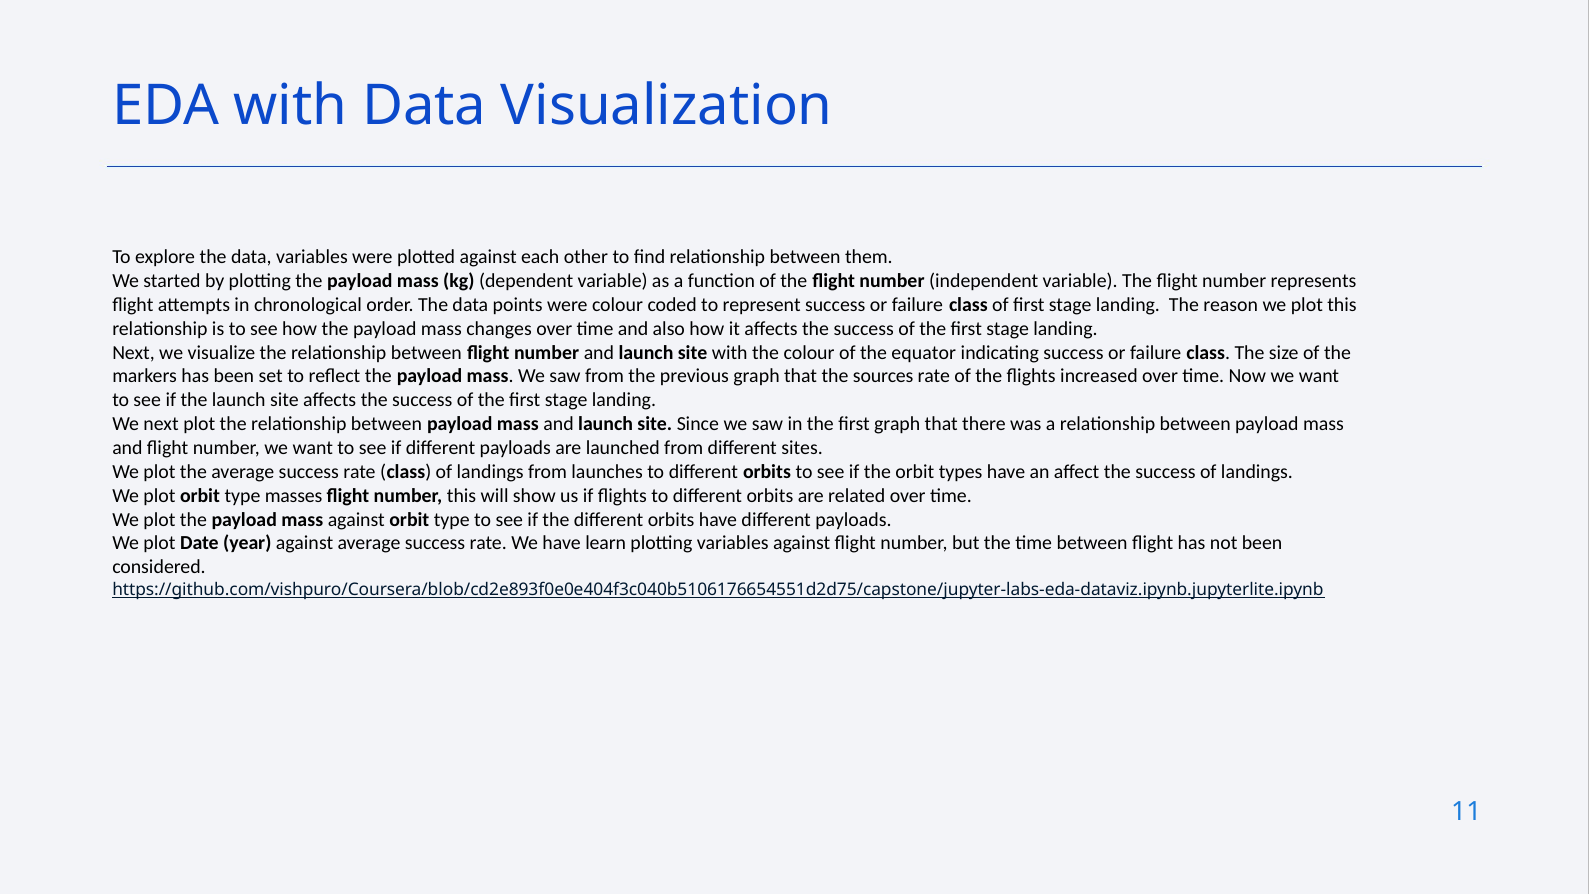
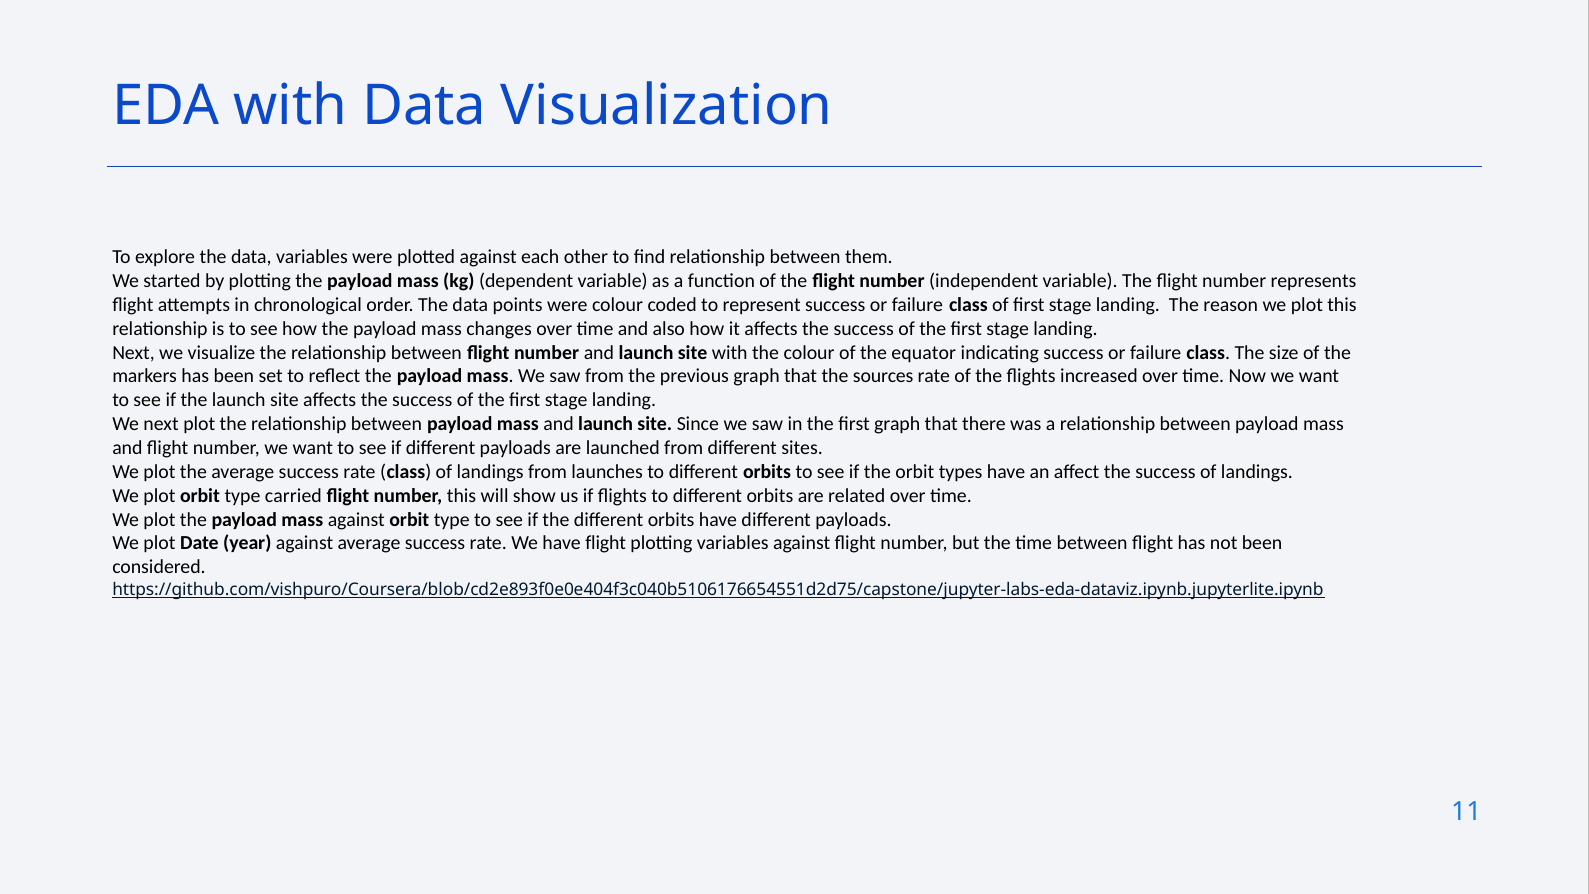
masses: masses -> carried
have learn: learn -> flight
